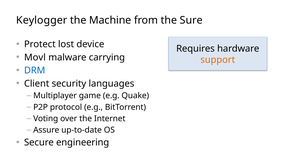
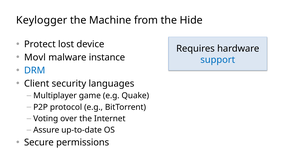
Sure: Sure -> Hide
carrying: carrying -> instance
support colour: orange -> blue
engineering: engineering -> permissions
